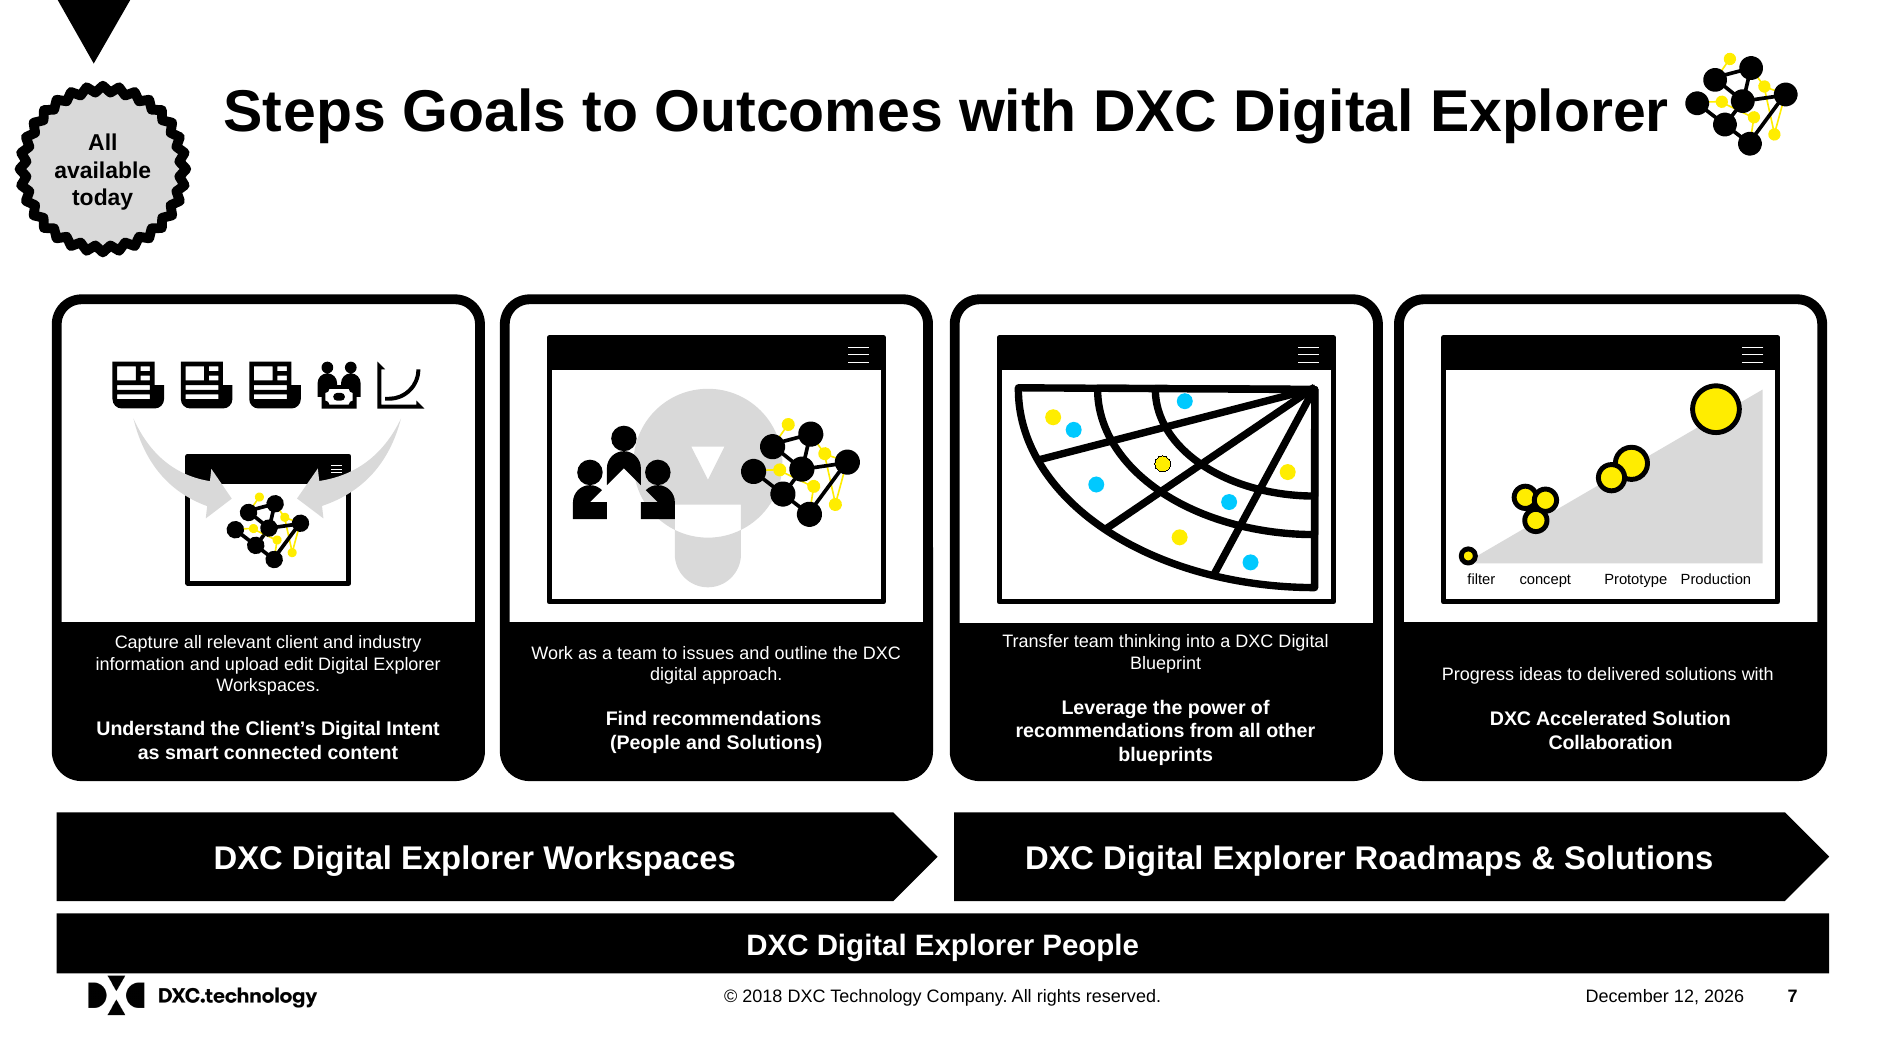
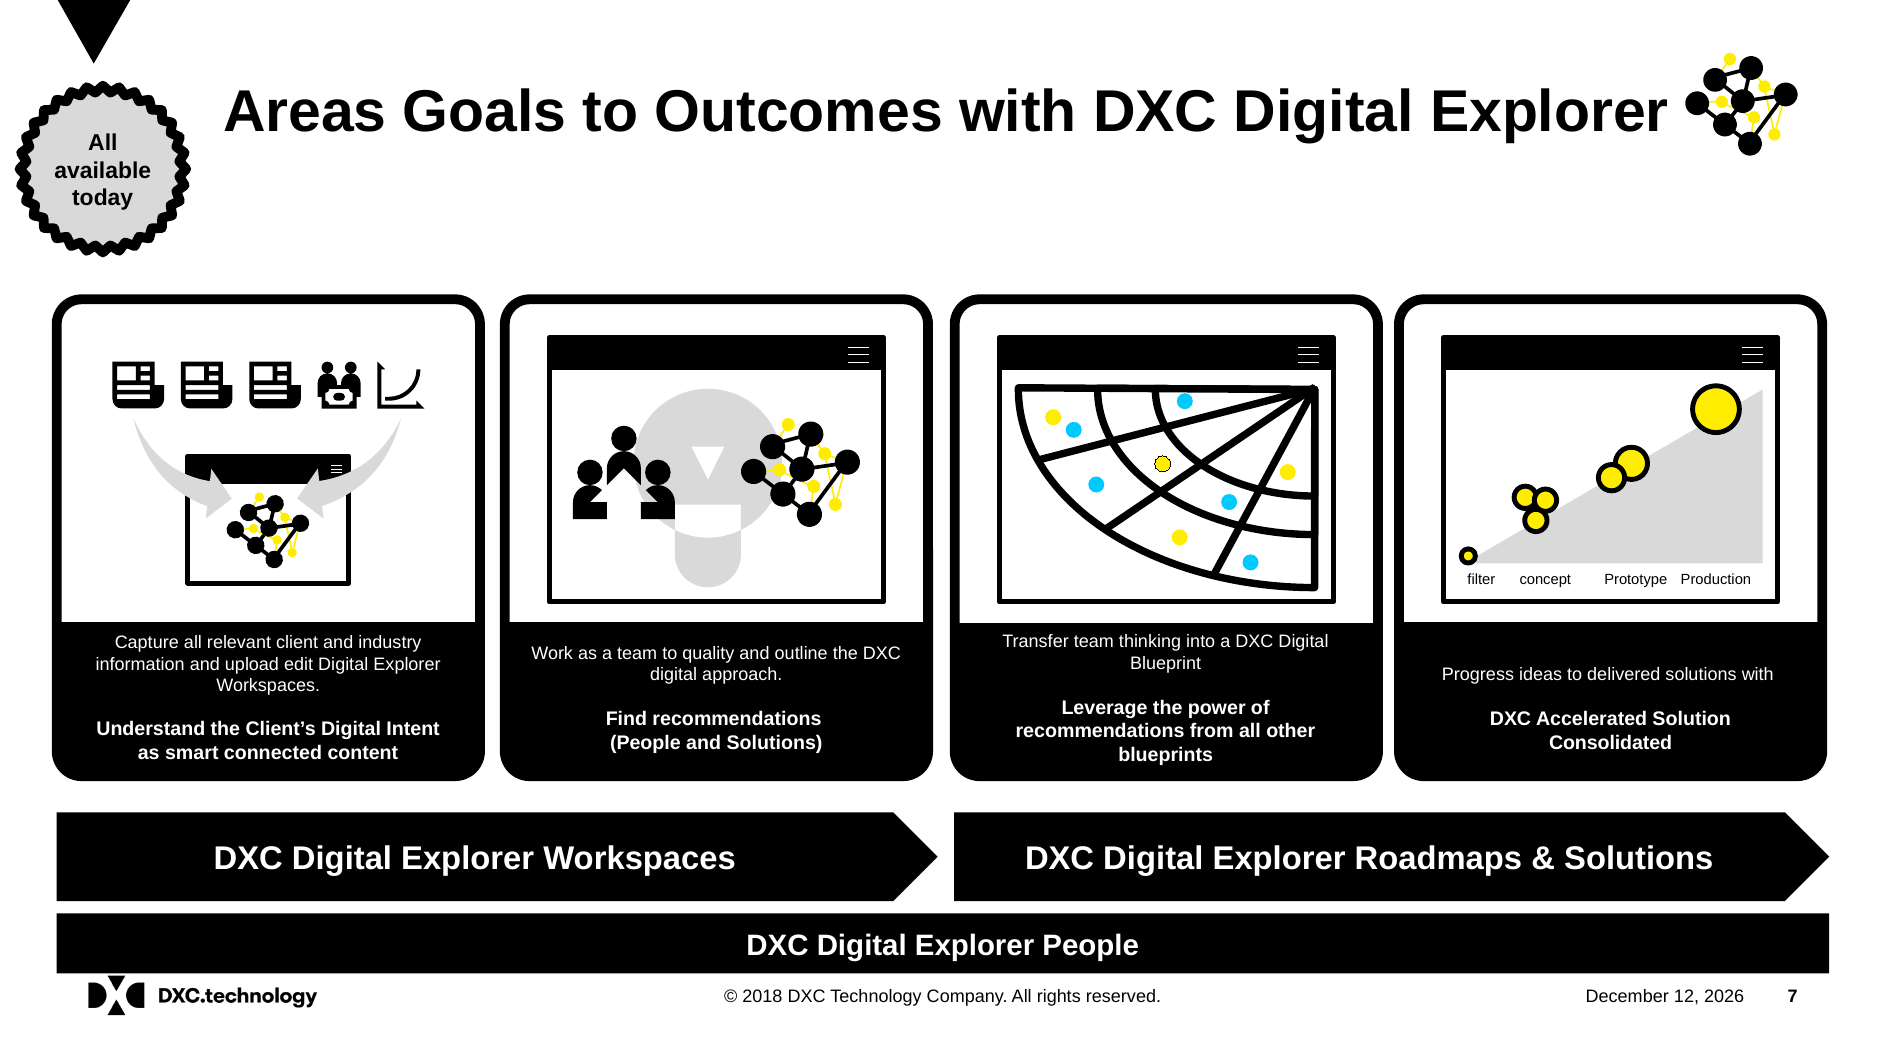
Steps: Steps -> Areas
issues: issues -> quality
Collaboration: Collaboration -> Consolidated
